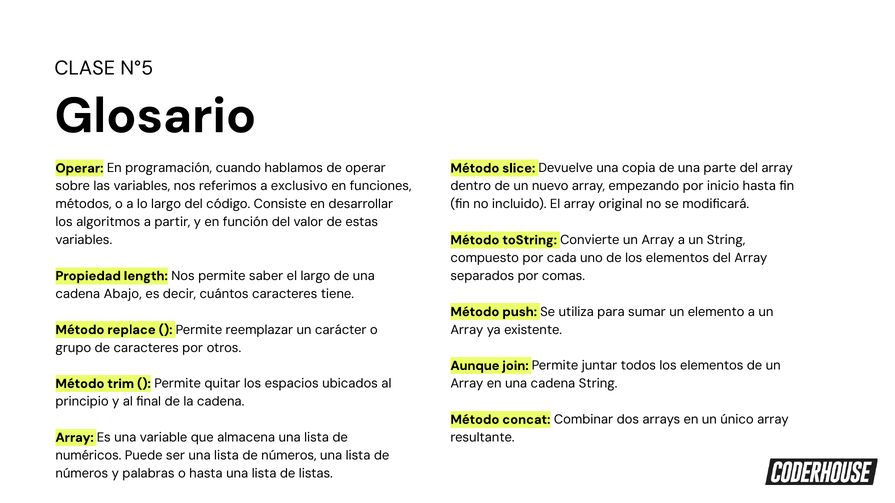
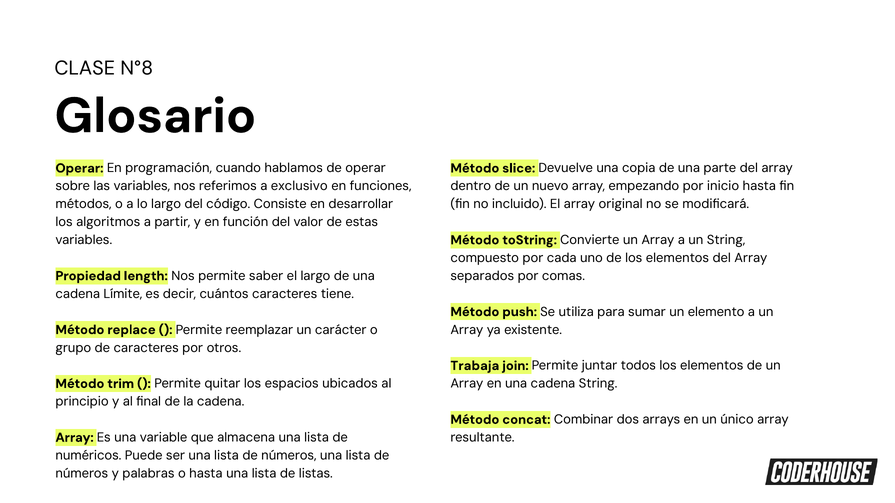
N°5: N°5 -> N°8
Abajo: Abajo -> Límite
Aunque: Aunque -> Trabaja
